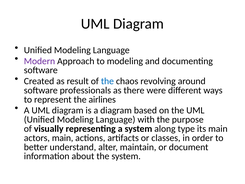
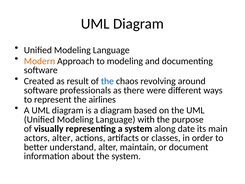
Modern colour: purple -> orange
type: type -> date
actors main: main -> alter
